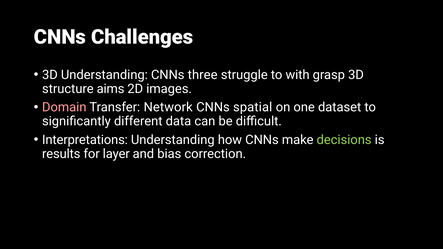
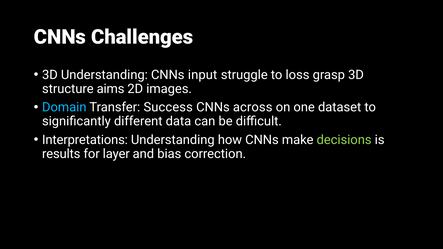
three: three -> input
with: with -> loss
Domain colour: pink -> light blue
Network: Network -> Success
spatial: spatial -> across
